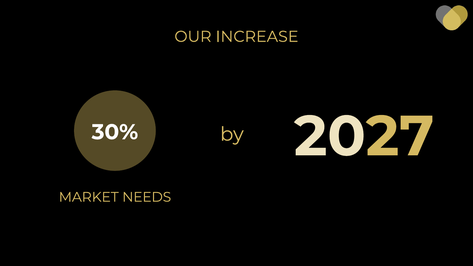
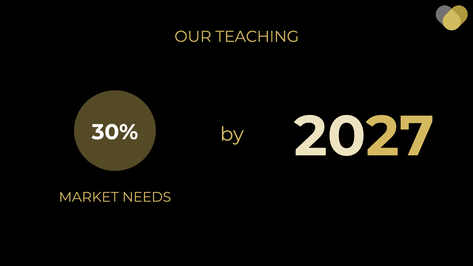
INCREASE: INCREASE -> TEACHING
